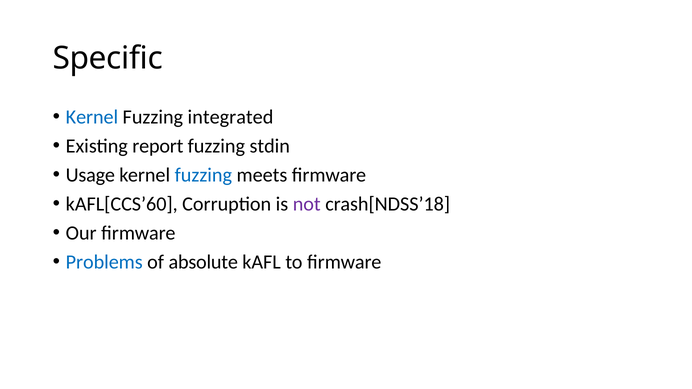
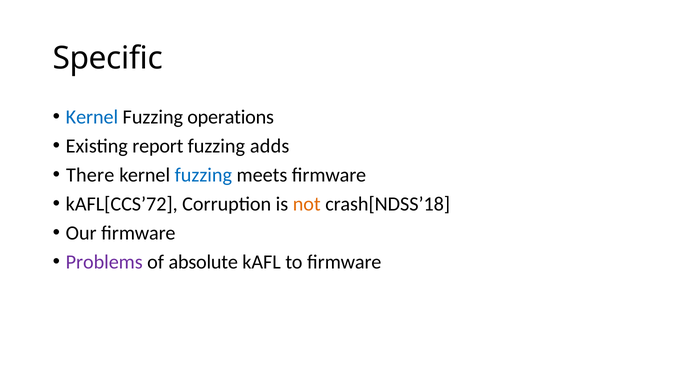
integrated: integrated -> operations
stdin: stdin -> adds
Usage: Usage -> There
kAFL[CCS’60: kAFL[CCS’60 -> kAFL[CCS’72
not colour: purple -> orange
Problems colour: blue -> purple
